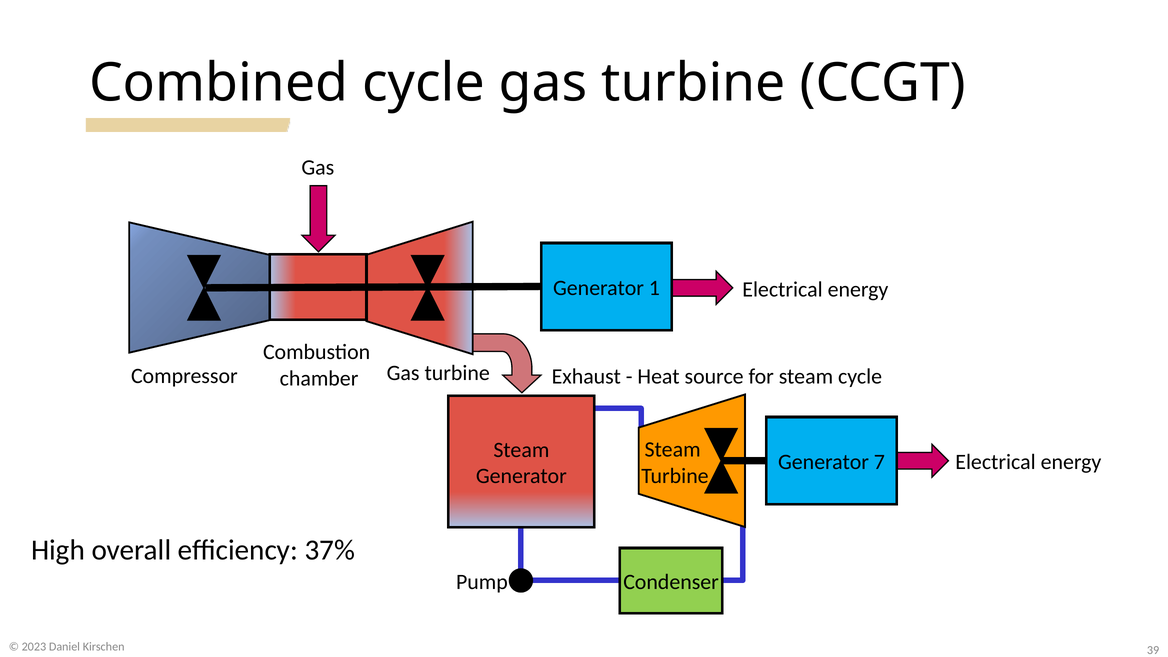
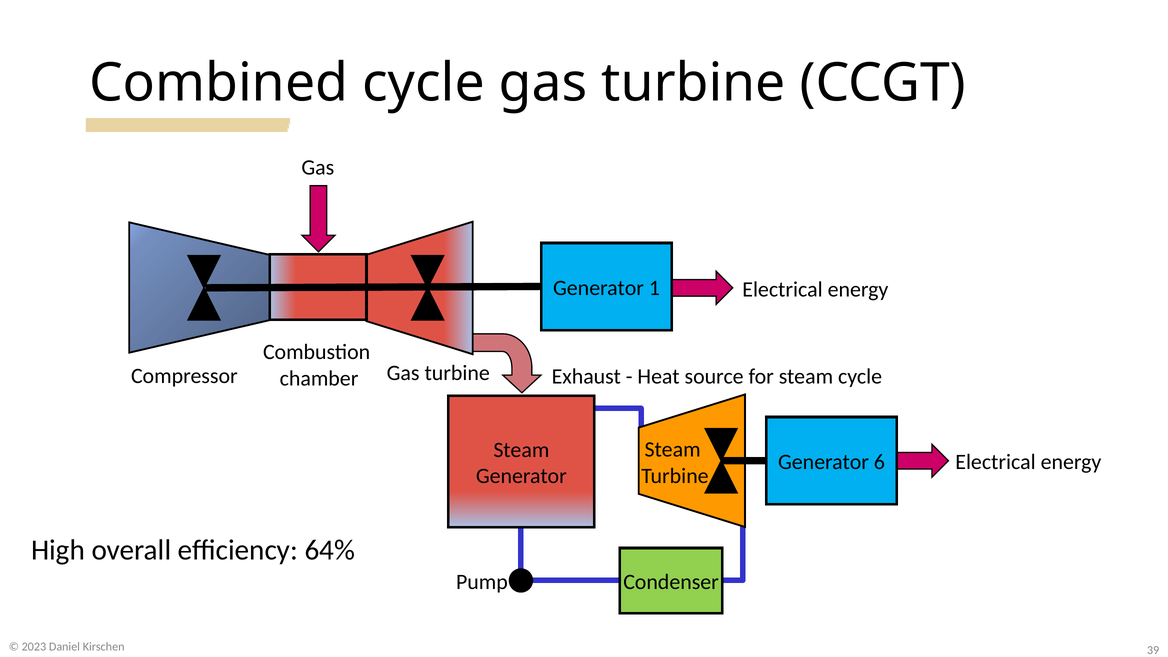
7: 7 -> 6
37%: 37% -> 64%
